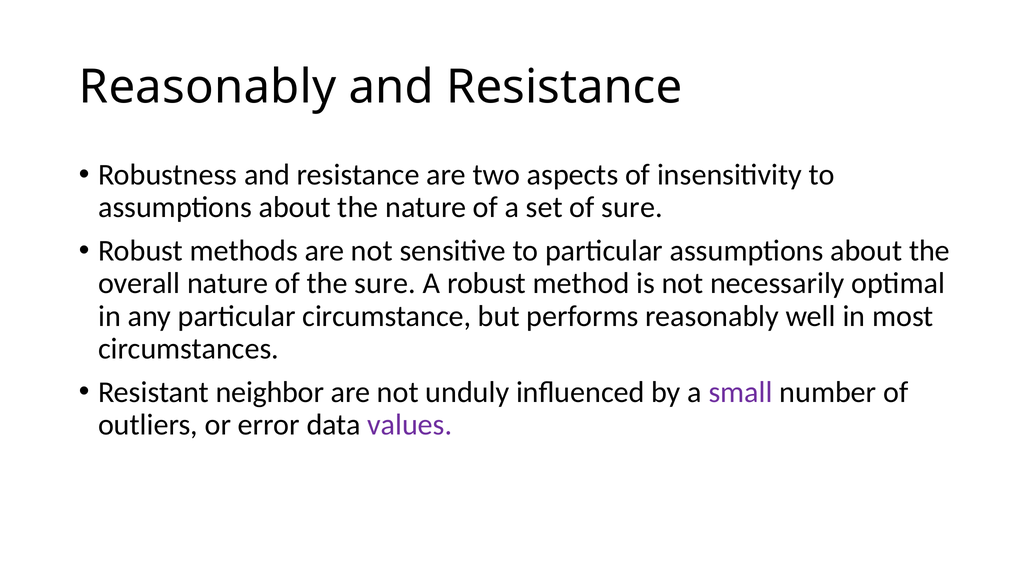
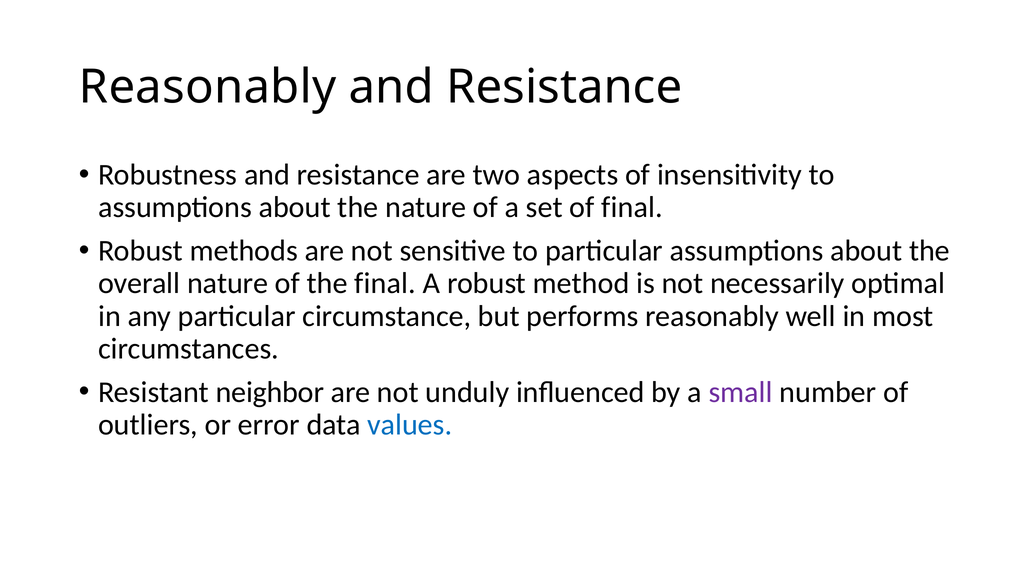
of sure: sure -> final
the sure: sure -> final
values colour: purple -> blue
